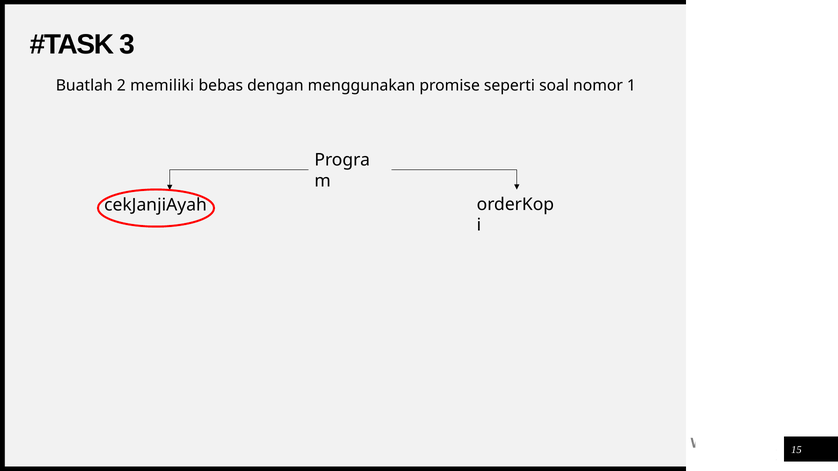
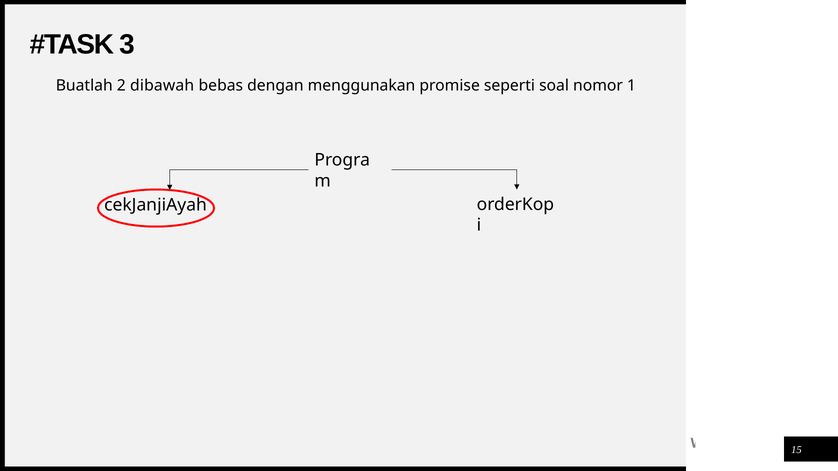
memiliki: memiliki -> dibawah
